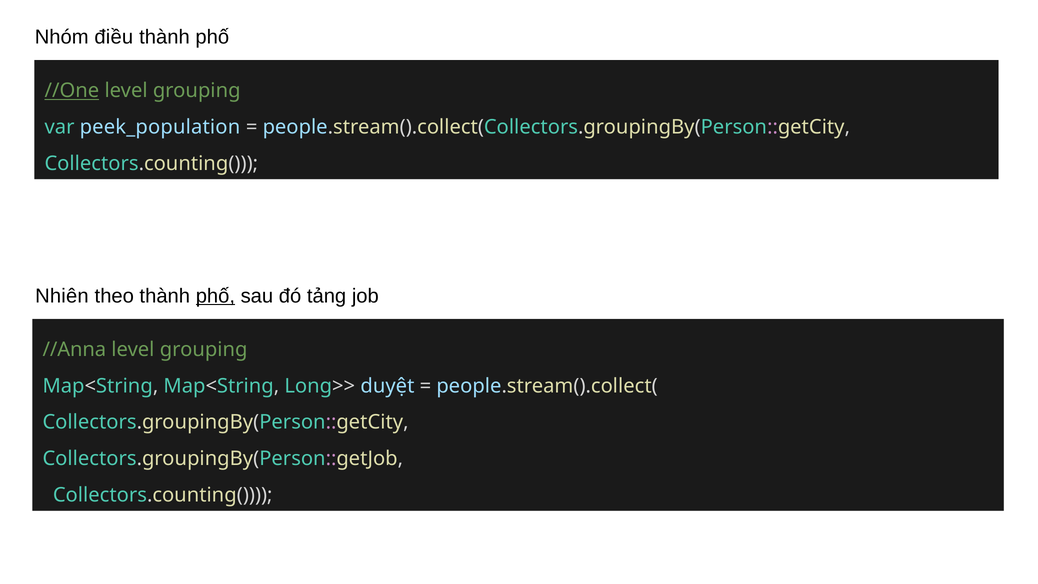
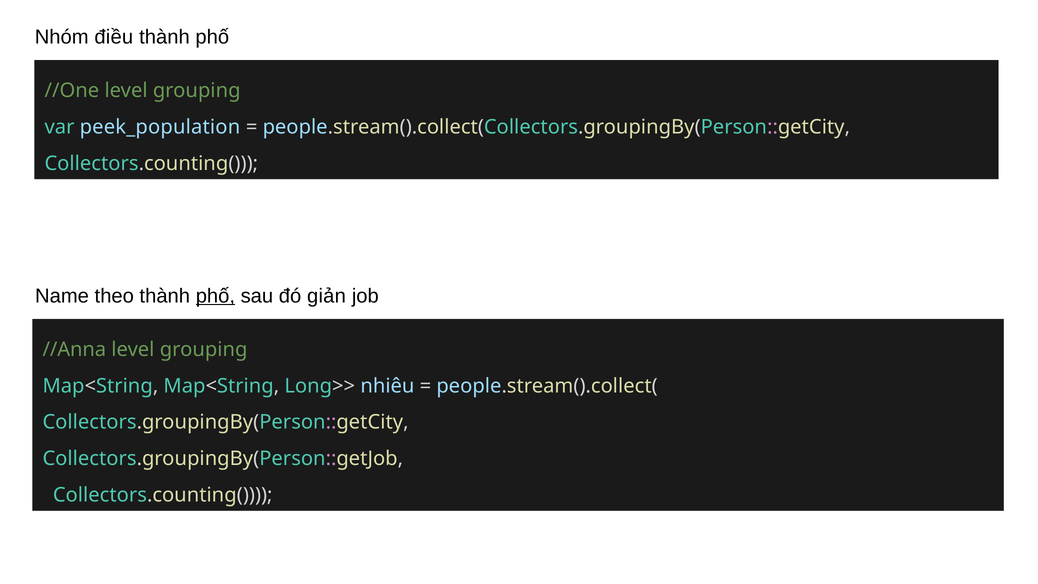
//One underline: present -> none
Nhiên: Nhiên -> Name
tảng: tảng -> giản
duyệt: duyệt -> nhiêu
